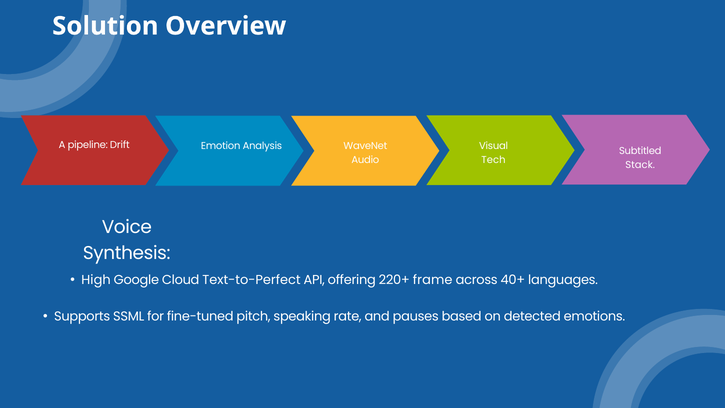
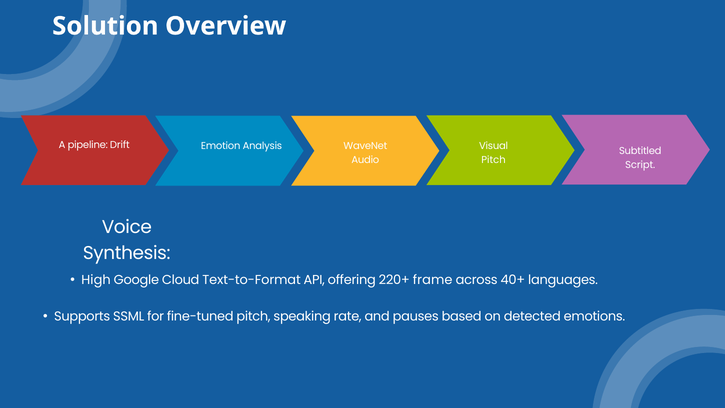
Tech at (493, 160): Tech -> Pitch
Stack: Stack -> Script
Text-to-Perfect: Text-to-Perfect -> Text-to-Format
